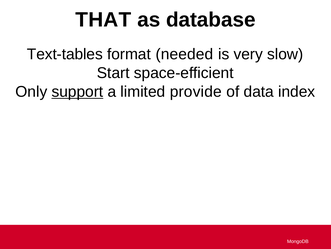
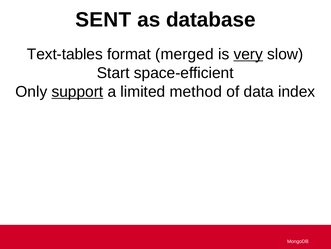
THAT: THAT -> SENT
needed: needed -> merged
very underline: none -> present
provide: provide -> method
